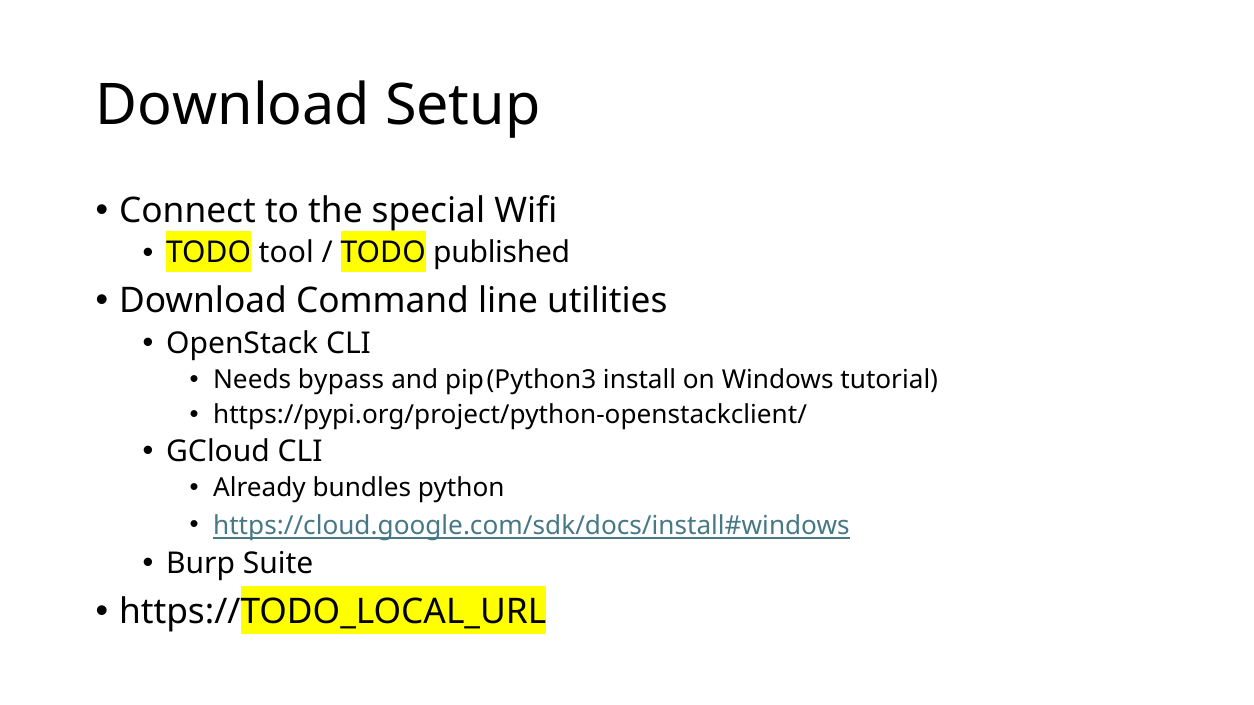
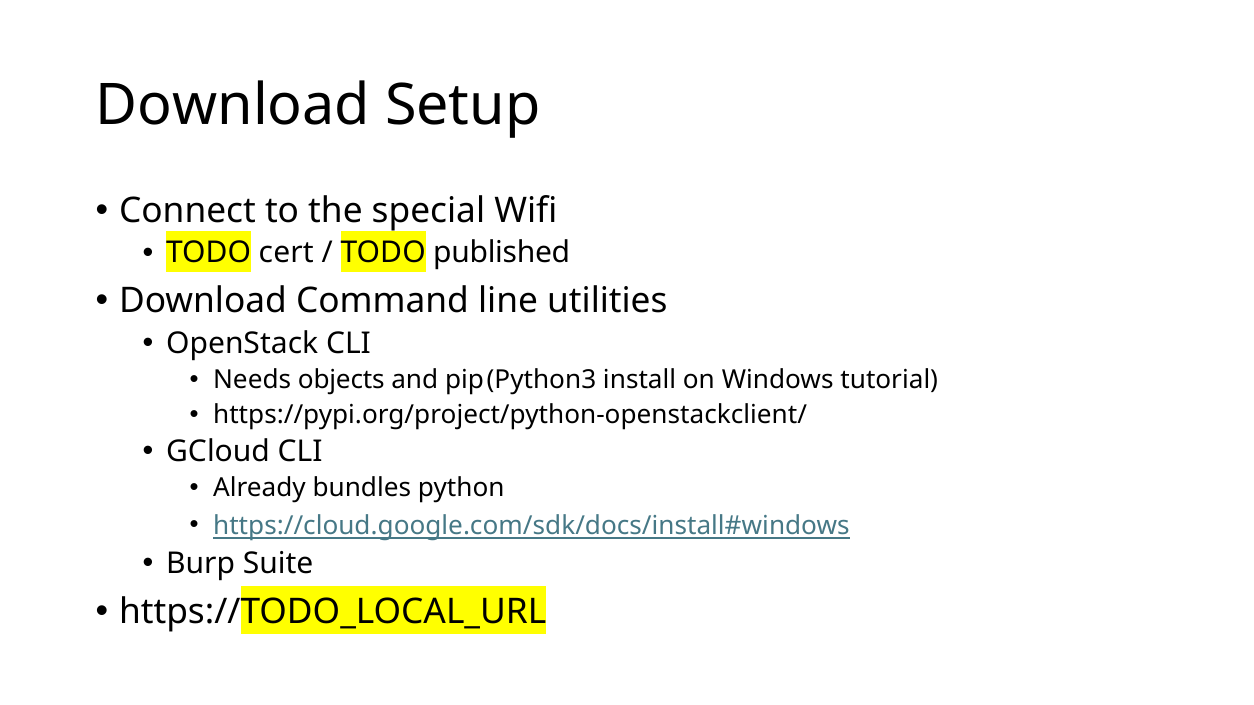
tool: tool -> cert
bypass: bypass -> objects
